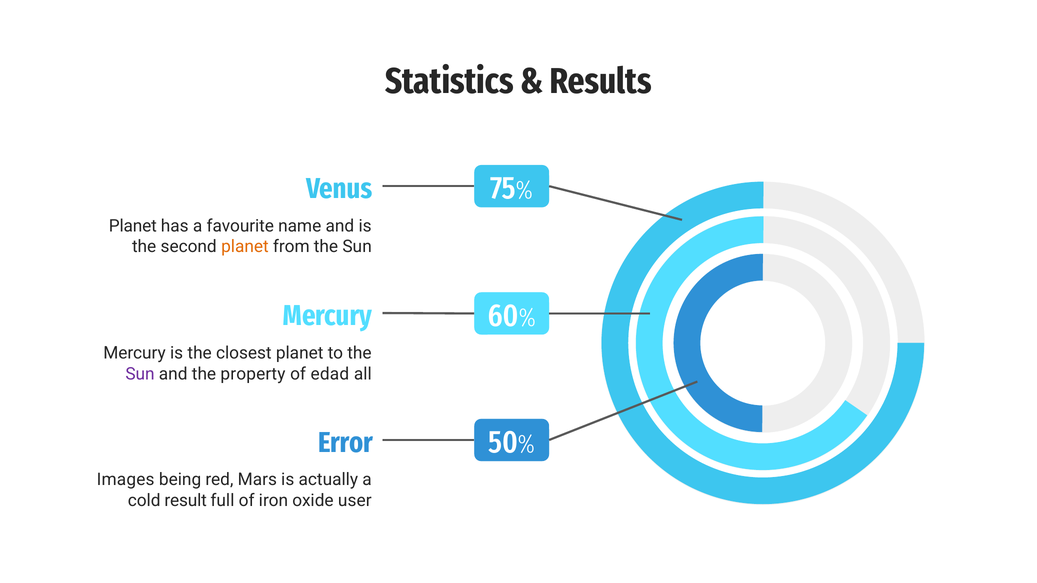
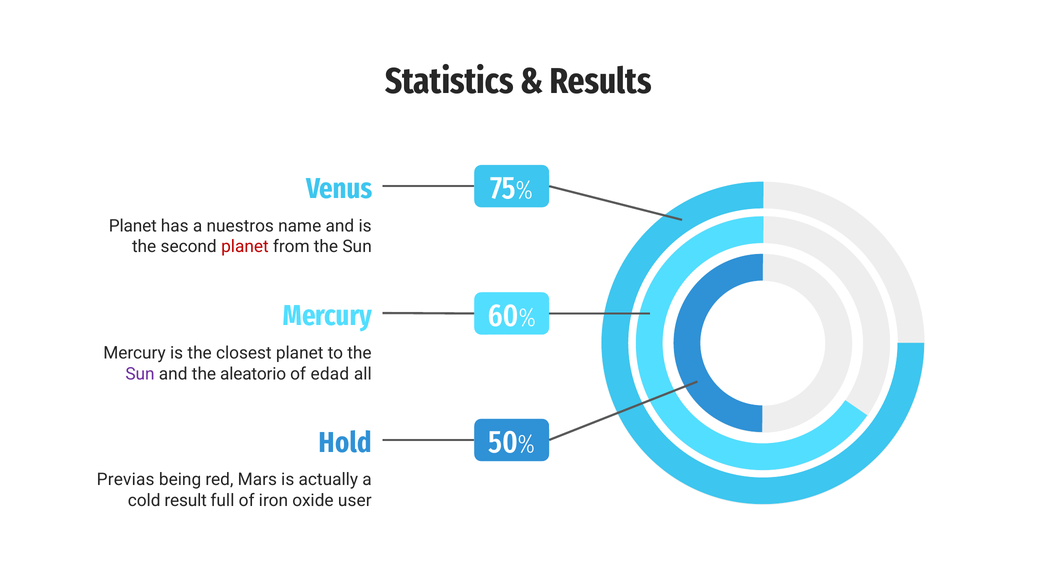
favourite: favourite -> nuestros
planet at (245, 247) colour: orange -> red
property: property -> aleatorio
Error: Error -> Hold
Images: Images -> Previas
